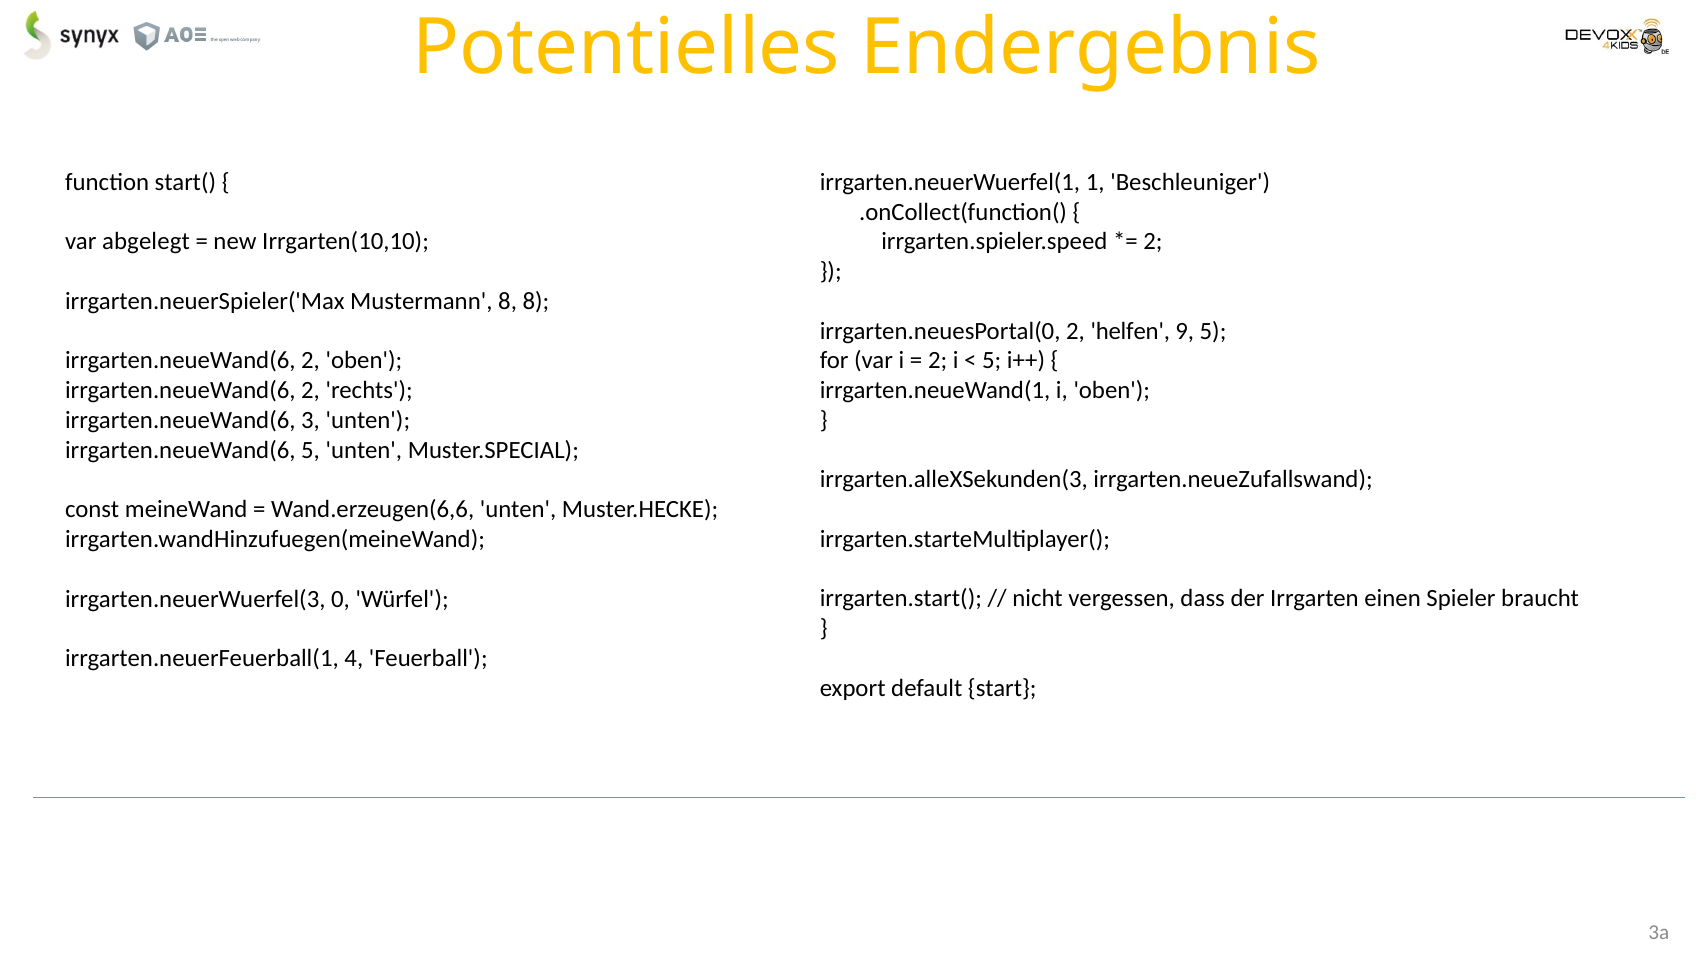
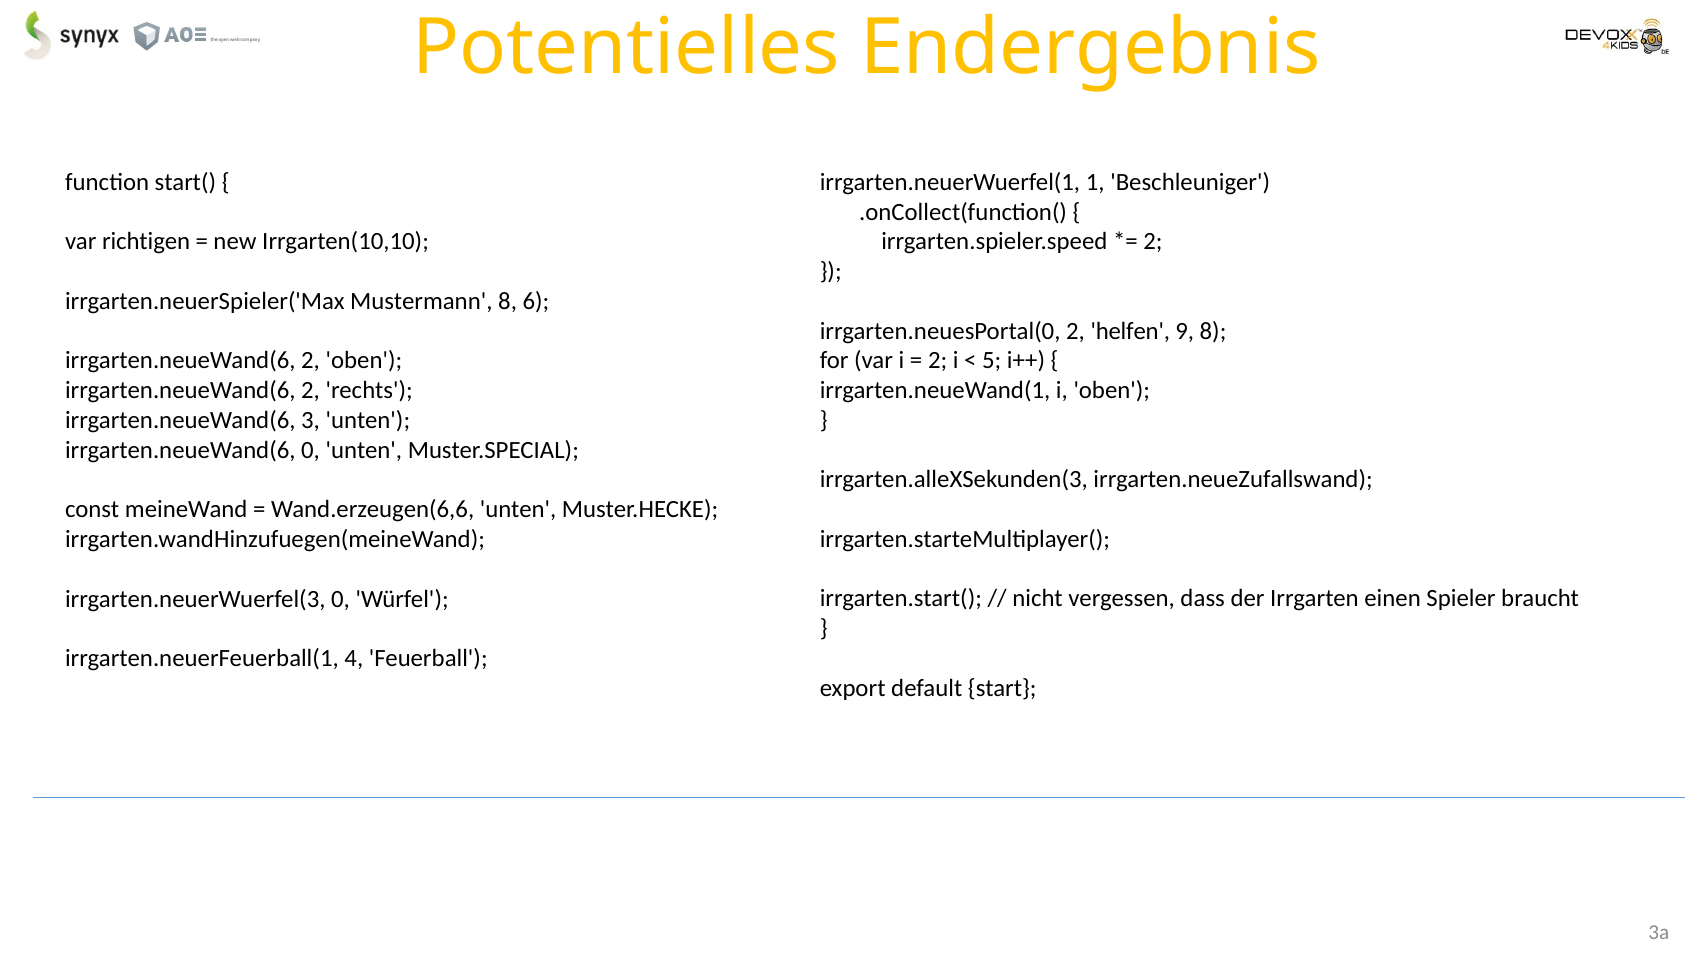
abgelegt: abgelegt -> richtigen
8 8: 8 -> 6
9 5: 5 -> 8
irrgarten.neueWand(6 5: 5 -> 0
